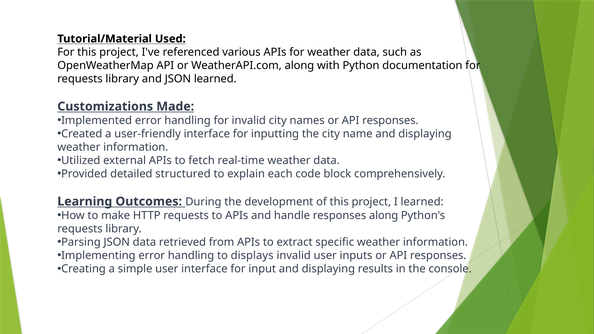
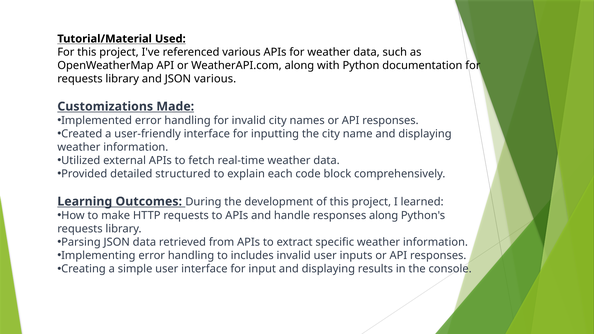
JSON learned: learned -> various
displays: displays -> includes
